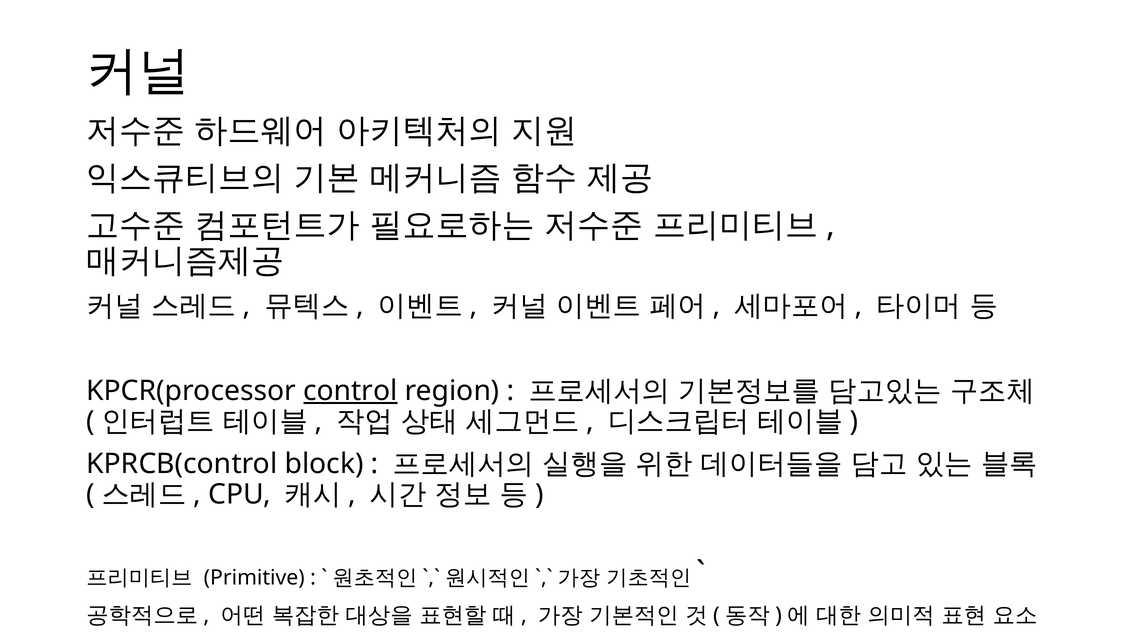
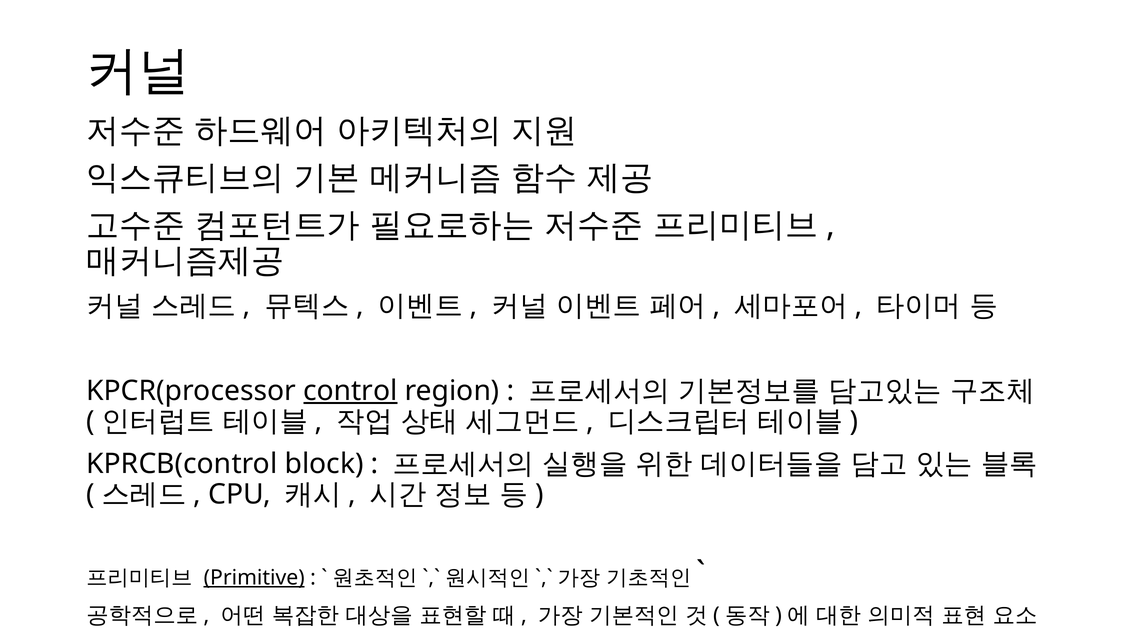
Primitive underline: none -> present
